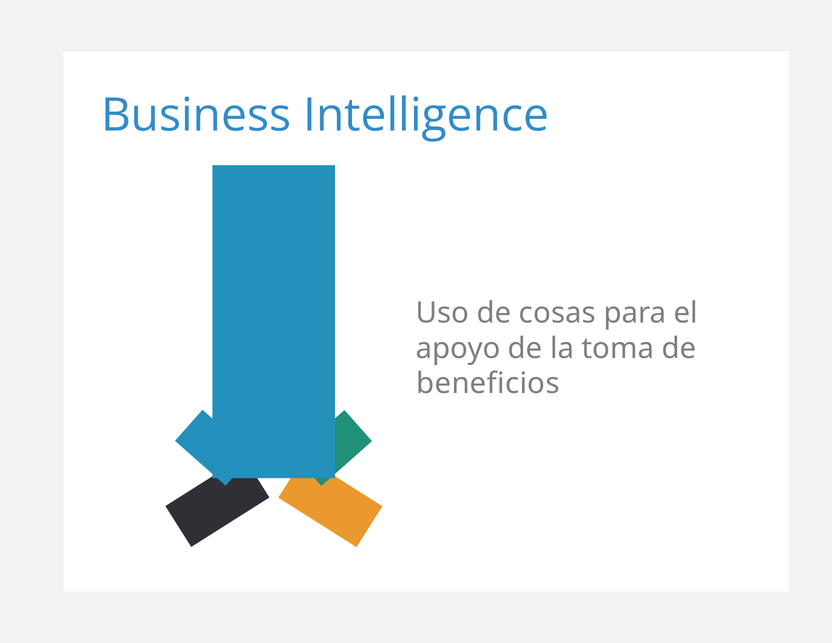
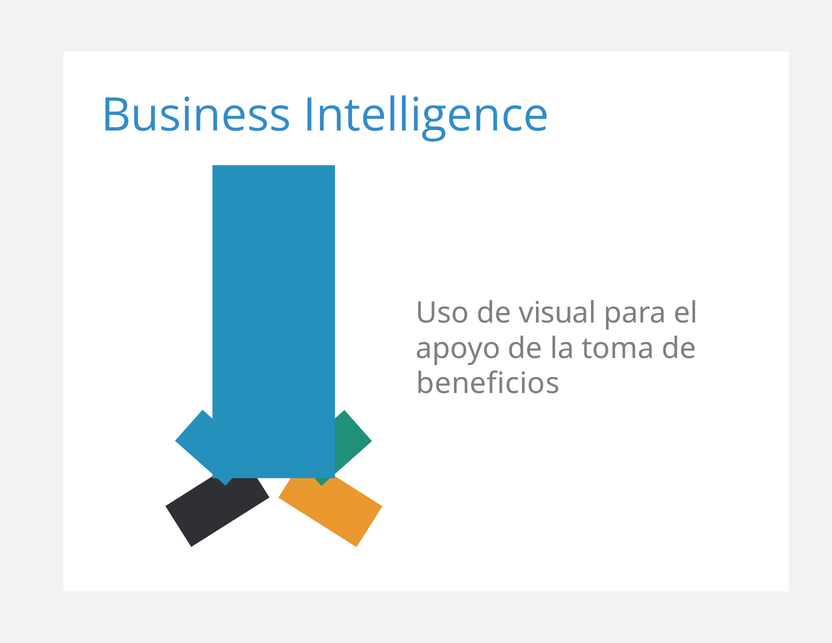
cosas: cosas -> visual
